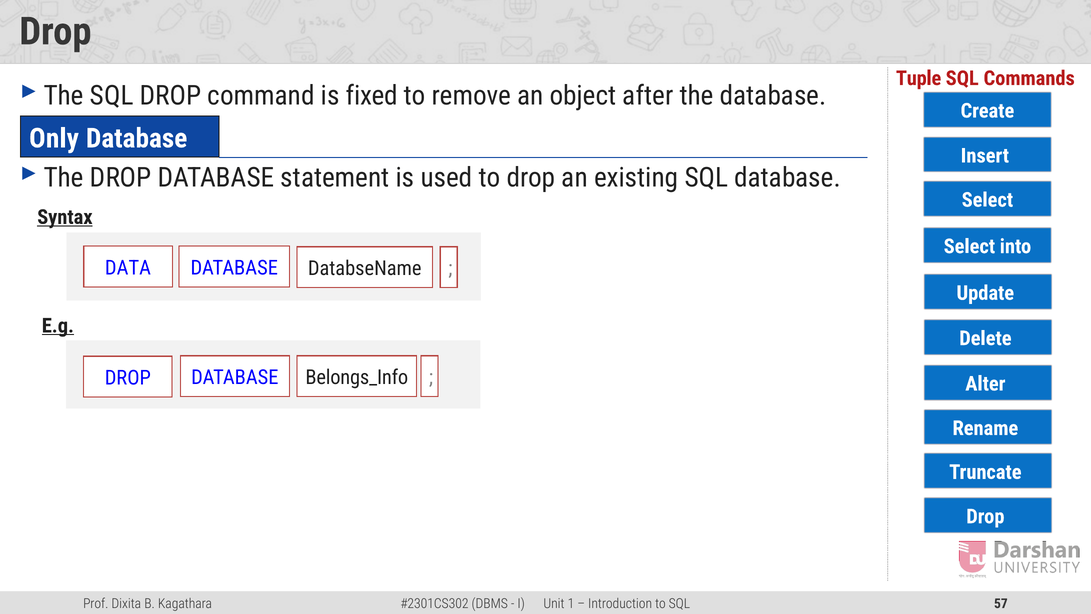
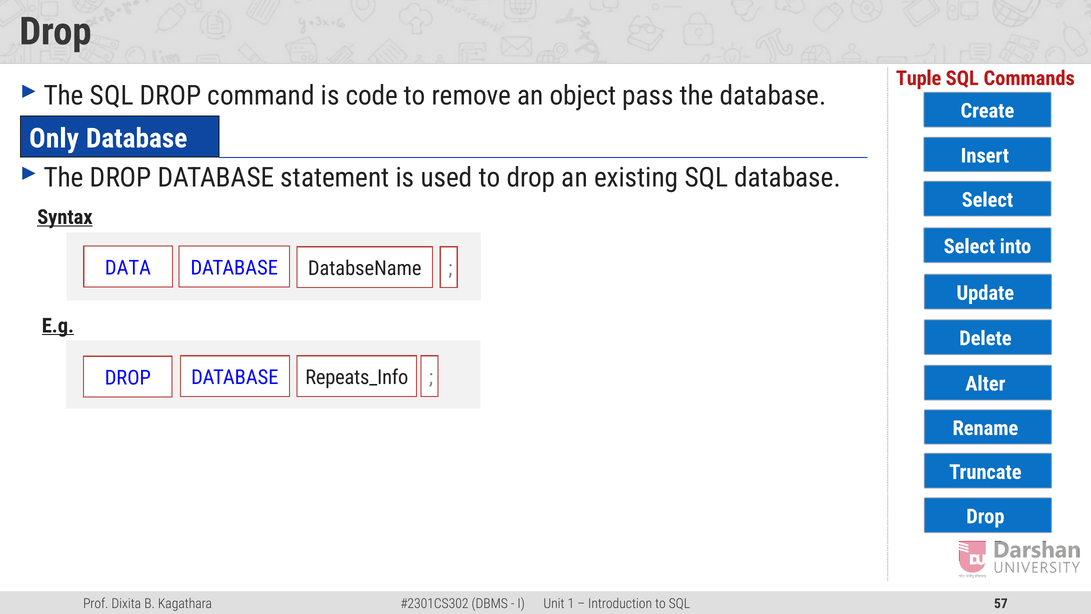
fixed: fixed -> code
after: after -> pass
Belongs_Info: Belongs_Info -> Repeats_Info
